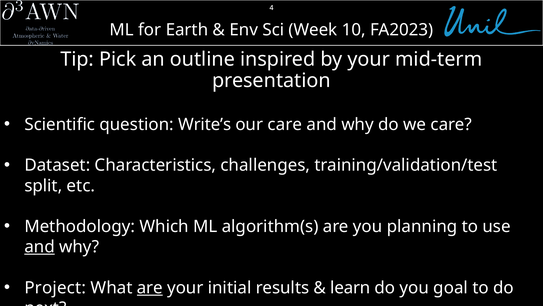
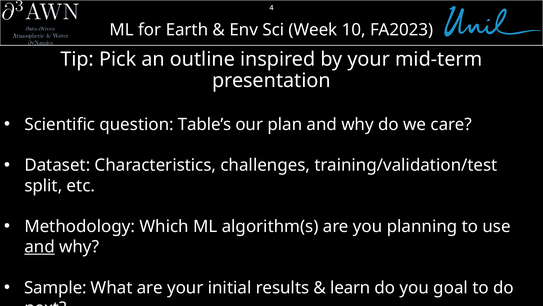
Write’s: Write’s -> Table’s
our care: care -> plan
Project: Project -> Sample
are at (150, 287) underline: present -> none
